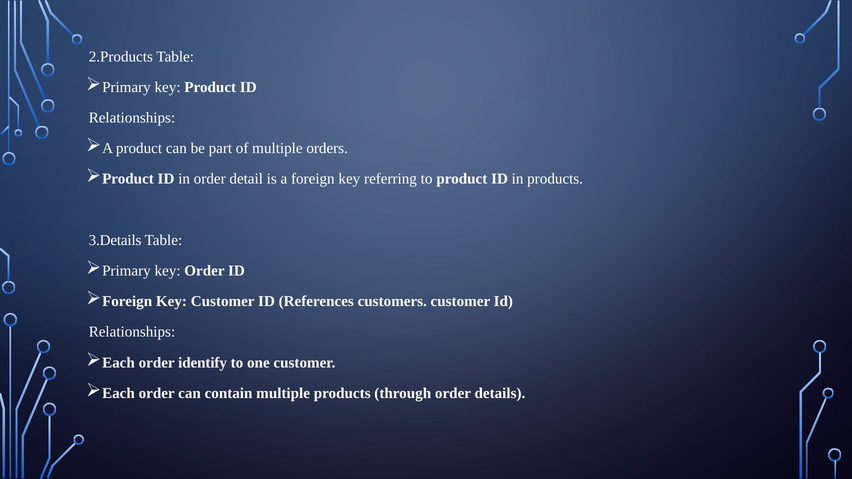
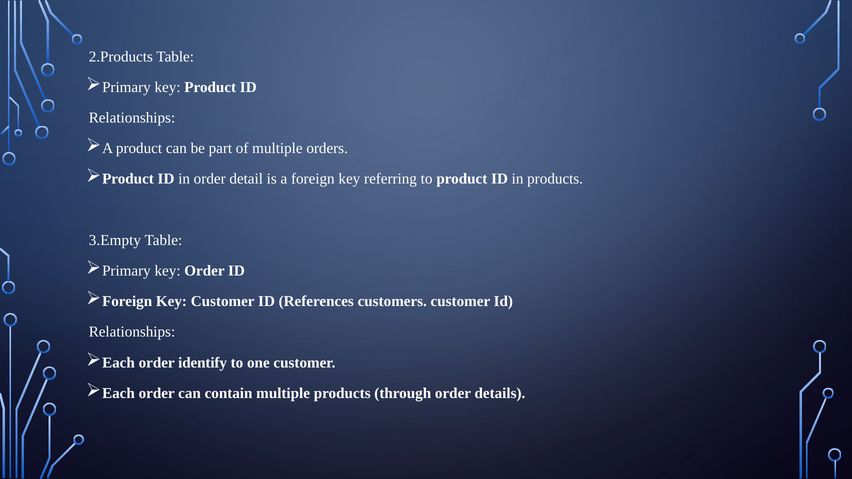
3.Details: 3.Details -> 3.Empty
